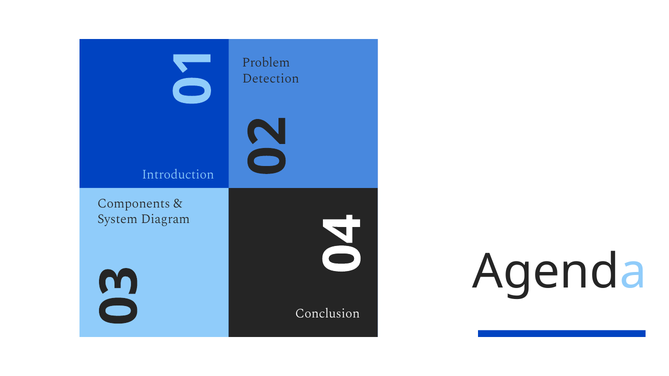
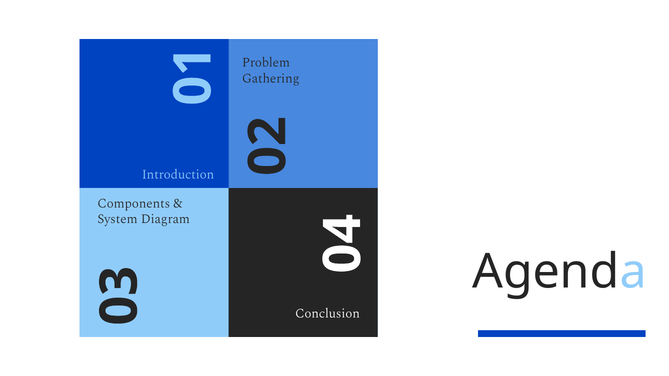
Detection: Detection -> Gathering
